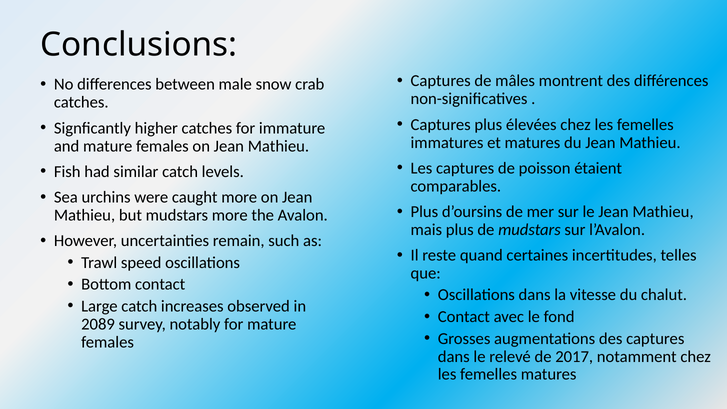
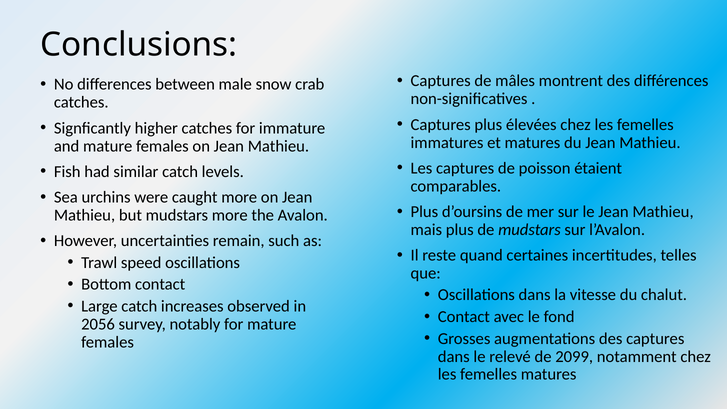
2089: 2089 -> 2056
2017: 2017 -> 2099
